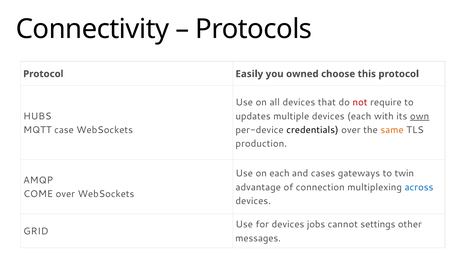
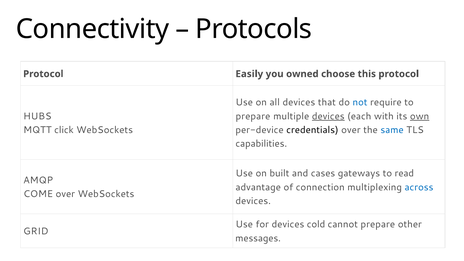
not colour: red -> blue
updates at (253, 116): updates -> prepare
devices at (328, 116) underline: none -> present
case: case -> click
same colour: orange -> blue
production: production -> capabilities
on each: each -> built
twin: twin -> read
jobs: jobs -> cold
cannot settings: settings -> prepare
